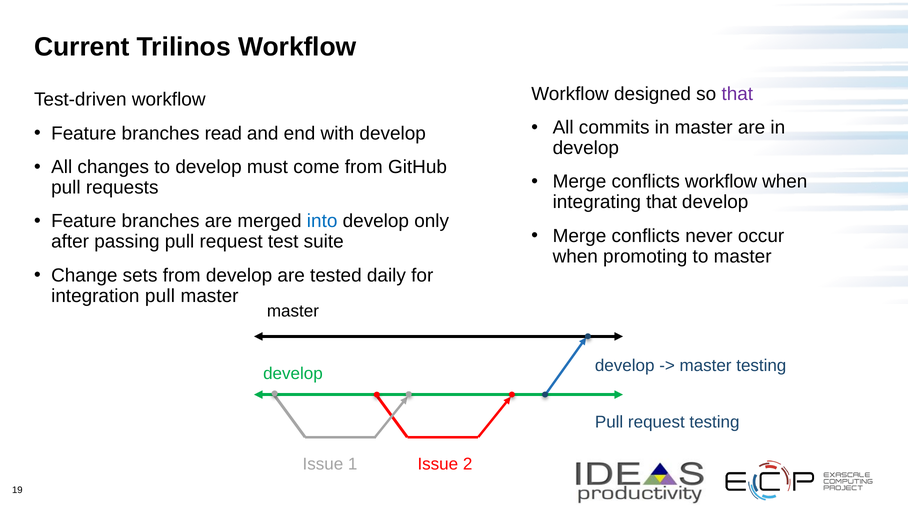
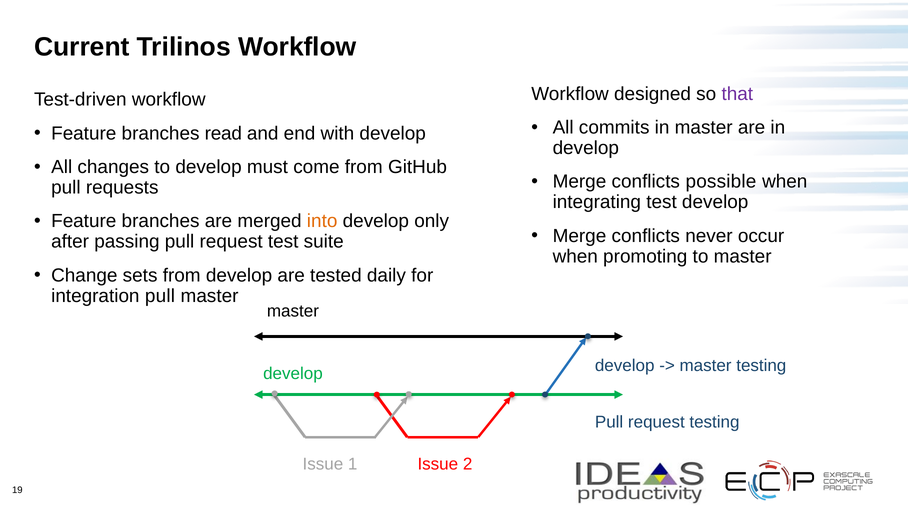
conflicts workflow: workflow -> possible
integrating that: that -> test
into colour: blue -> orange
